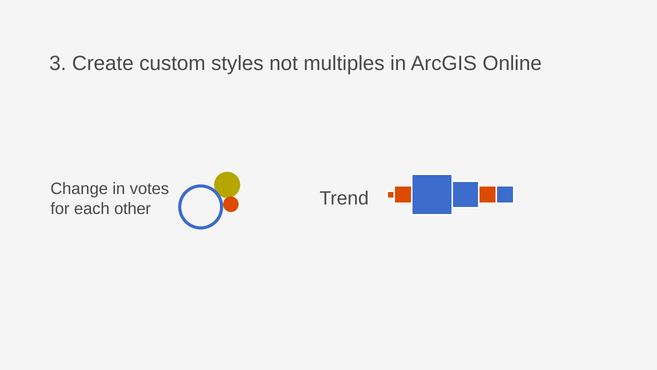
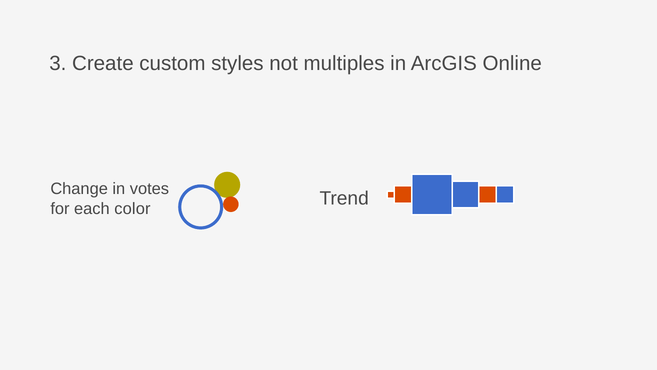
other: other -> color
